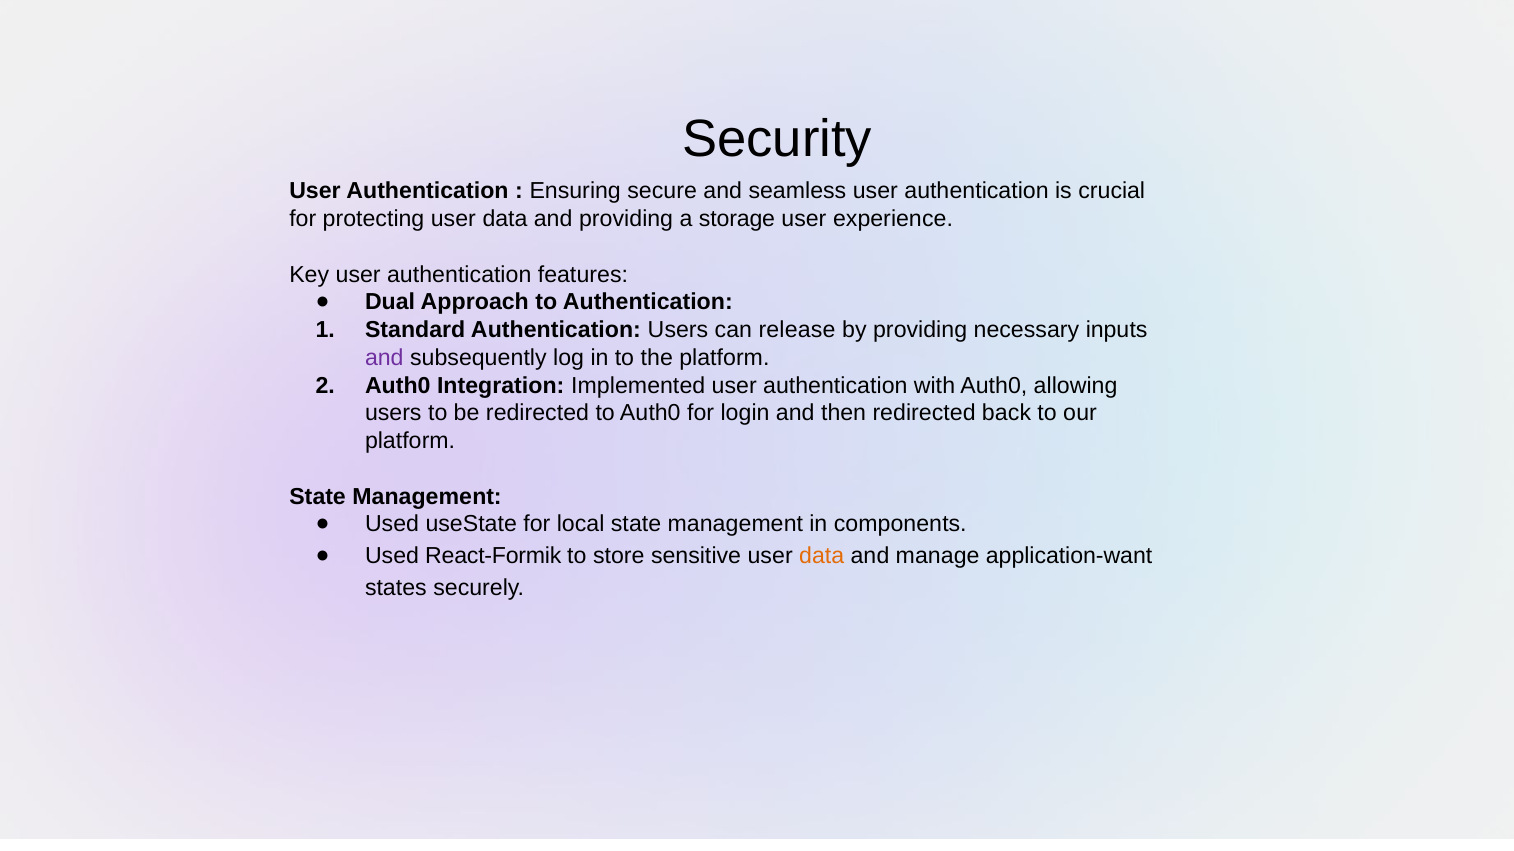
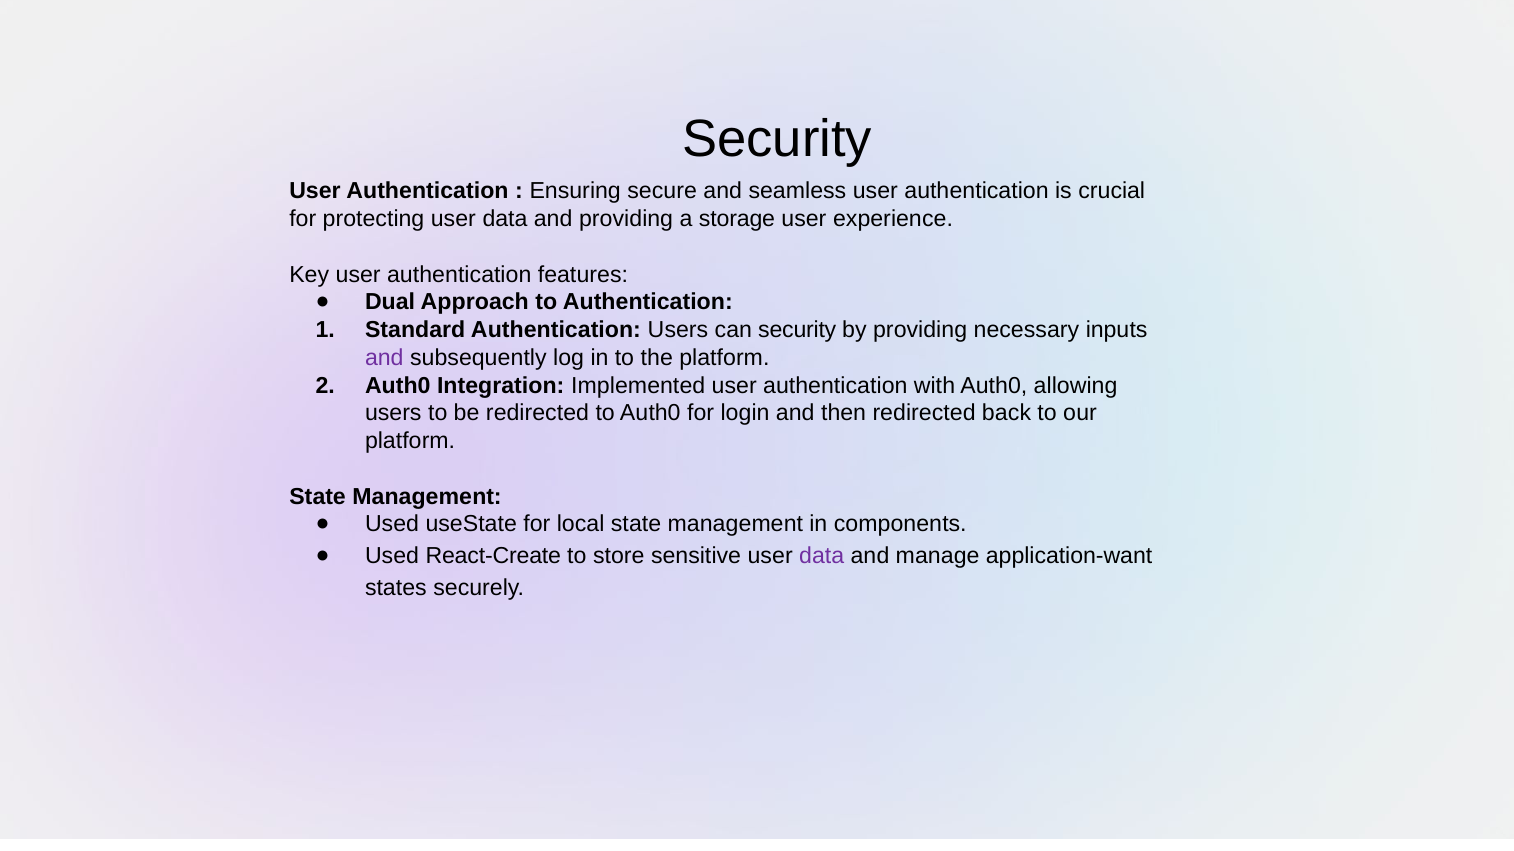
can release: release -> security
React-Formik: React-Formik -> React-Create
data at (822, 557) colour: orange -> purple
